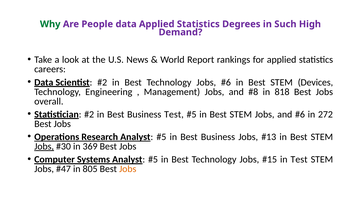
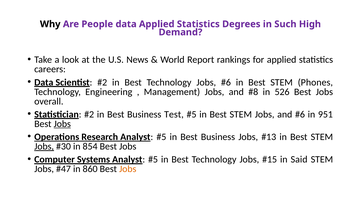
Why colour: green -> black
Devices: Devices -> Phones
818: 818 -> 526
272: 272 -> 951
Jobs at (62, 124) underline: none -> present
369: 369 -> 854
in Test: Test -> Said
805: 805 -> 860
